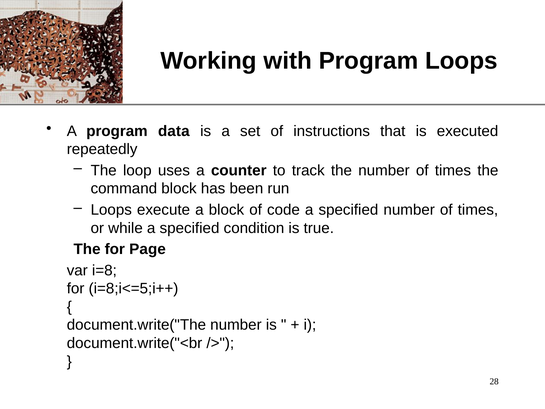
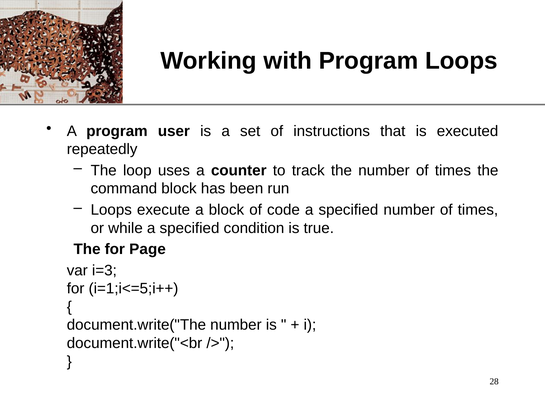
data: data -> user
i=8: i=8 -> i=3
i=8;i<=5;i++: i=8;i<=5;i++ -> i=1;i<=5;i++
